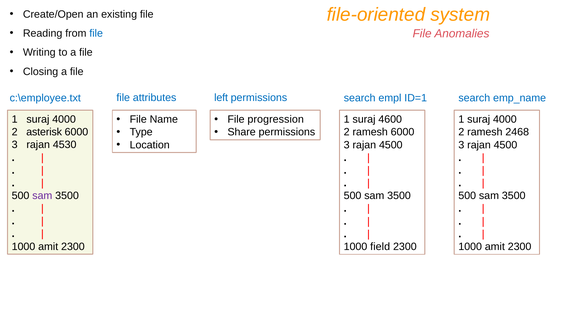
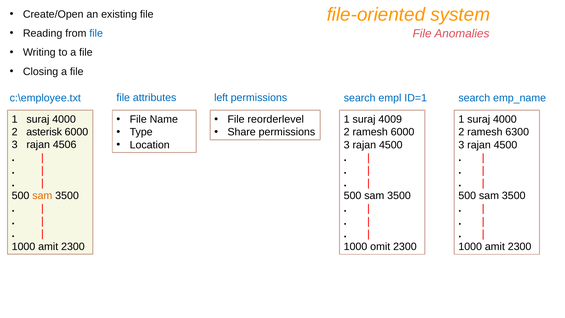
progression: progression -> reorderlevel
4600: 4600 -> 4009
2468: 2468 -> 6300
4530: 4530 -> 4506
sam at (42, 196) colour: purple -> orange
field: field -> omit
